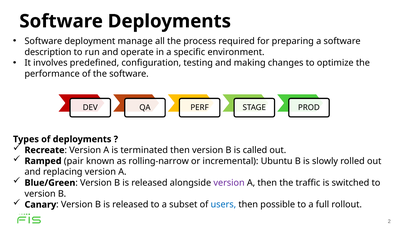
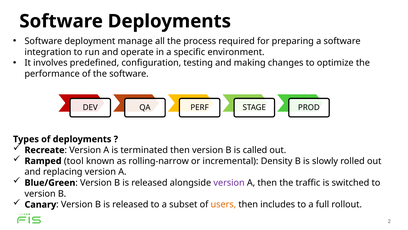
description: description -> integration
pair: pair -> tool
Ubuntu: Ubuntu -> Density
users colour: blue -> orange
possible: possible -> includes
